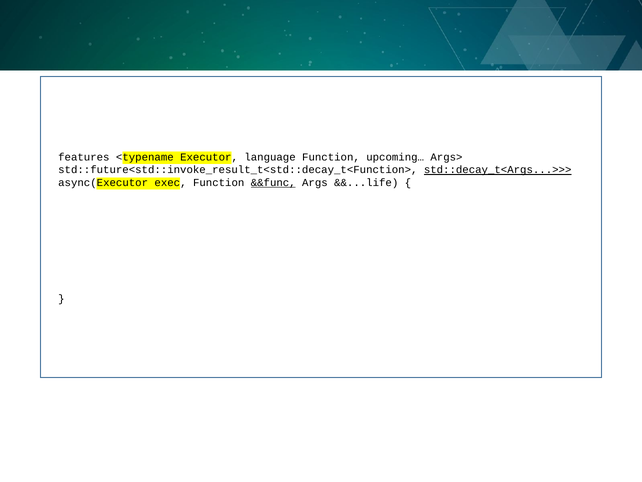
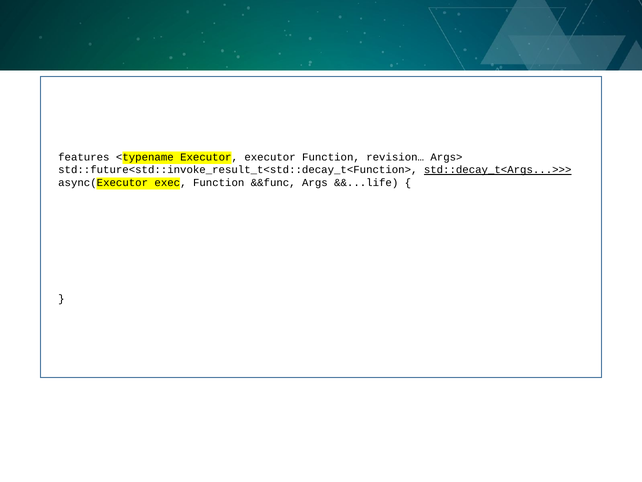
Executor language: language -> executor
upcoming…: upcoming… -> revision…
&&func underline: present -> none
